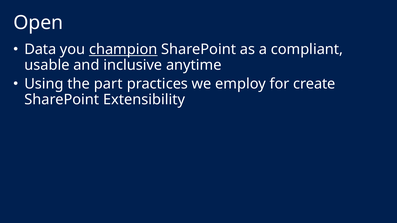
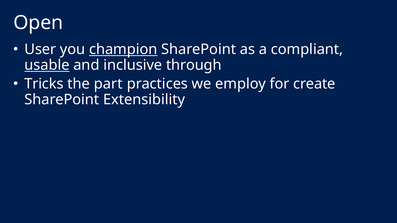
Data: Data -> User
usable underline: none -> present
anytime: anytime -> through
Using: Using -> Tricks
